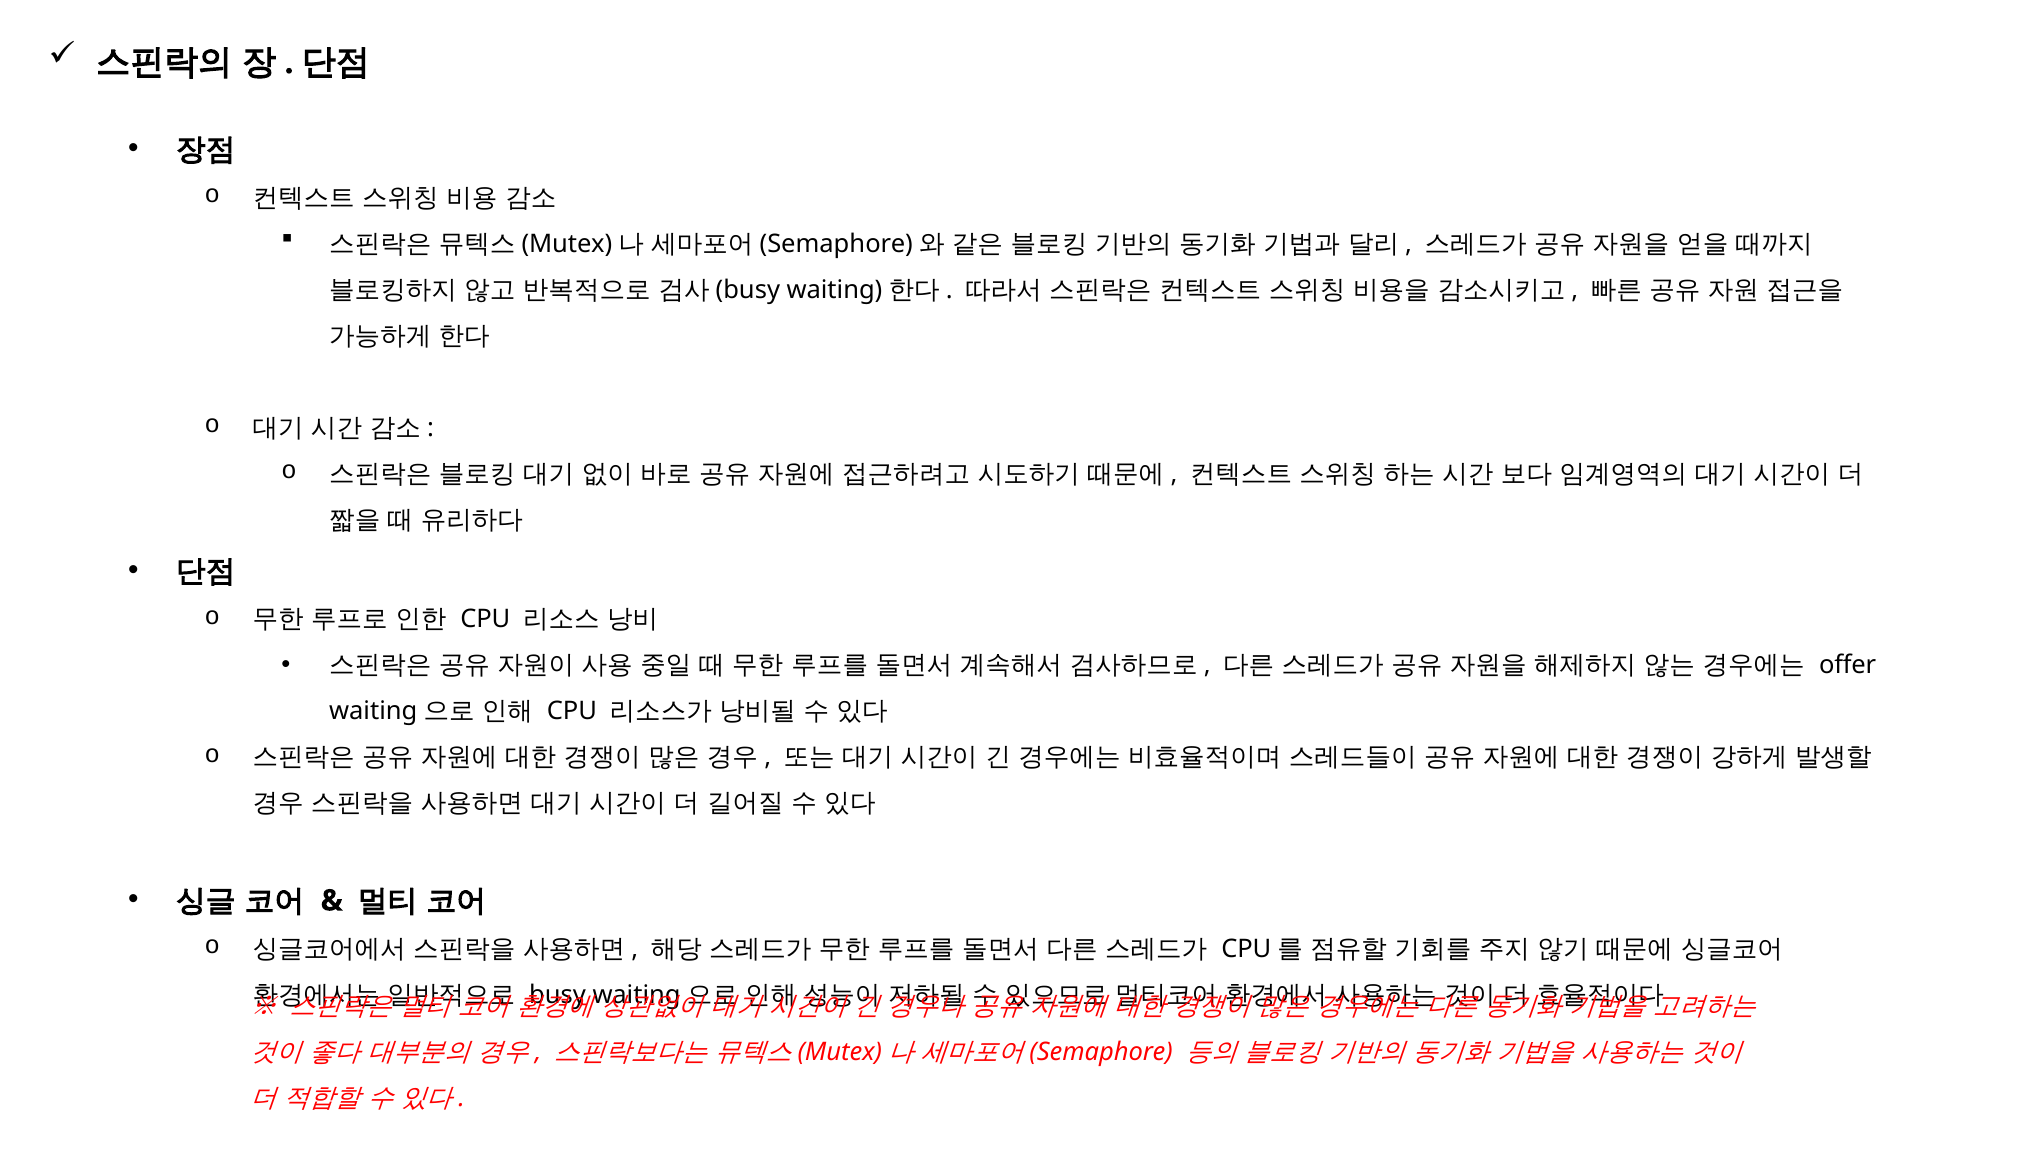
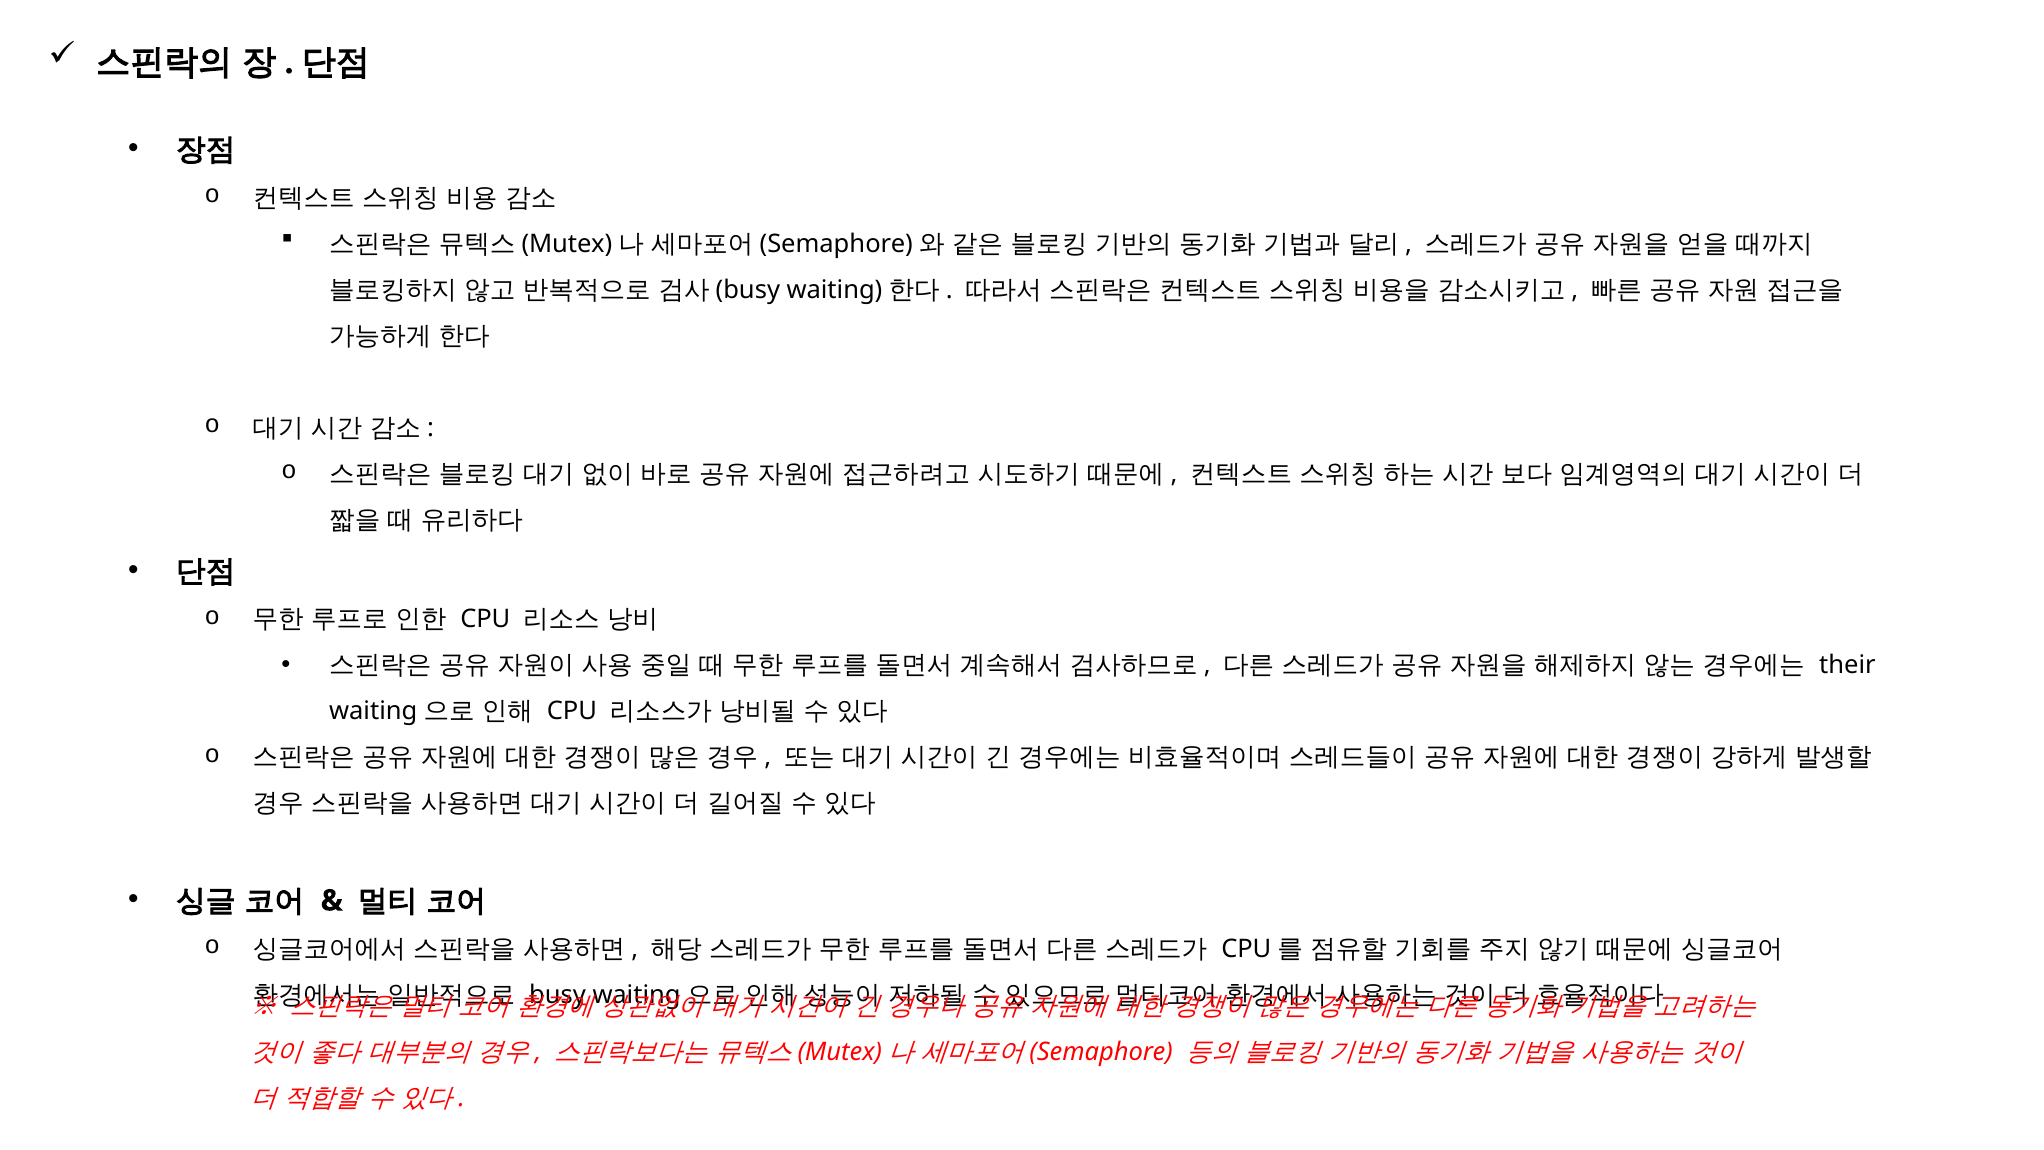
offer: offer -> their
